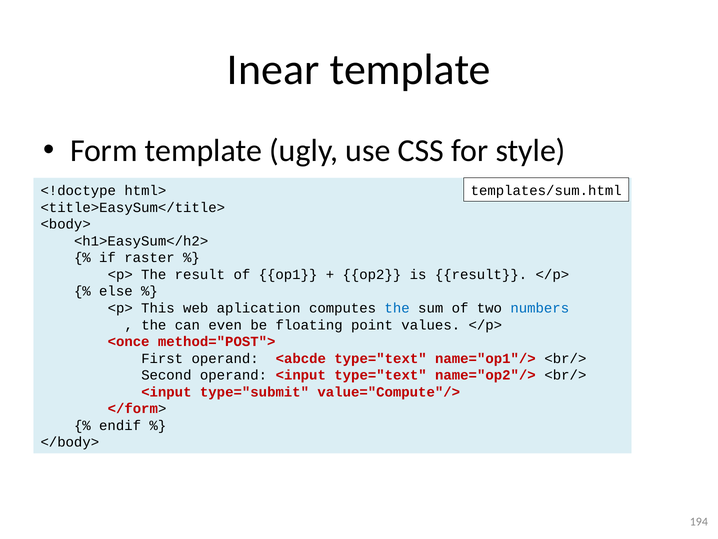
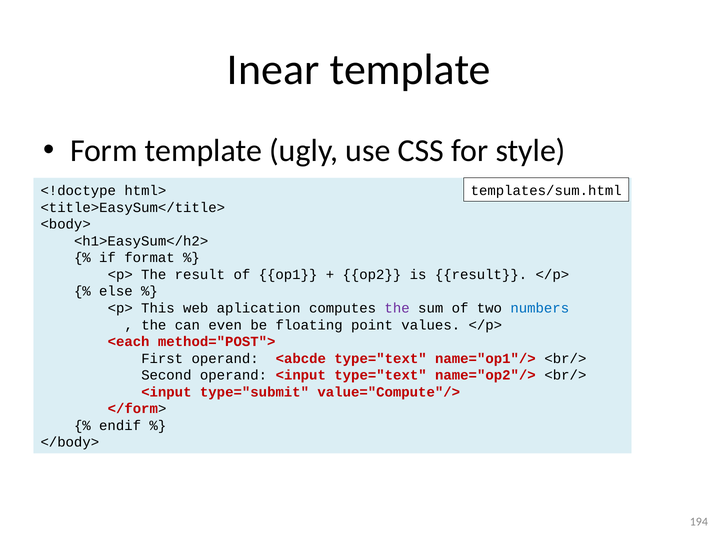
raster: raster -> format
the at (397, 308) colour: blue -> purple
<once: <once -> <each
